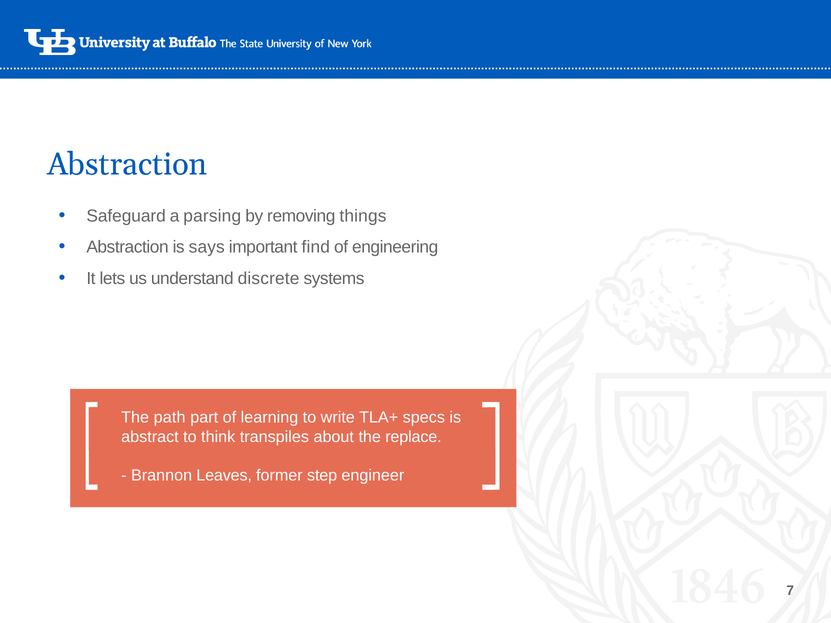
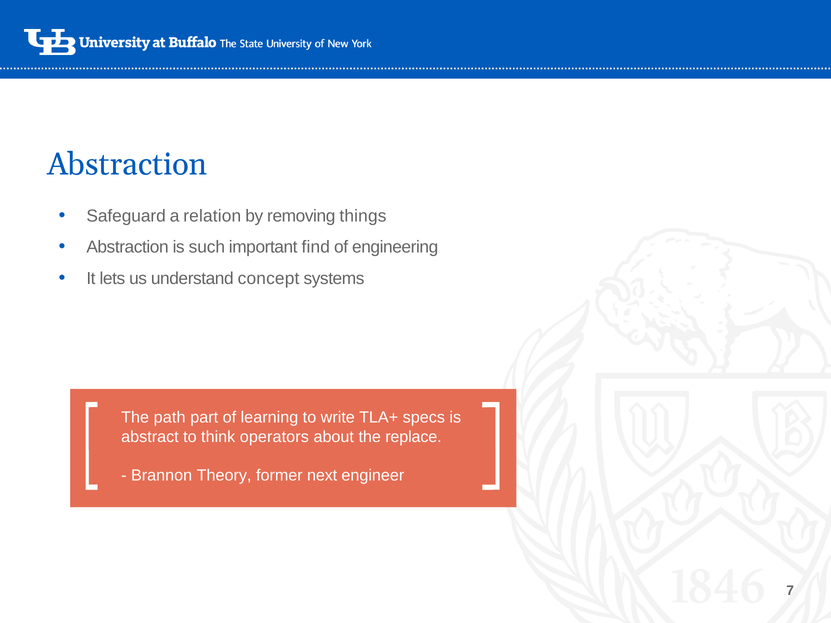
parsing: parsing -> relation
says: says -> such
discrete: discrete -> concept
transpiles: transpiles -> operators
Leaves: Leaves -> Theory
step: step -> next
